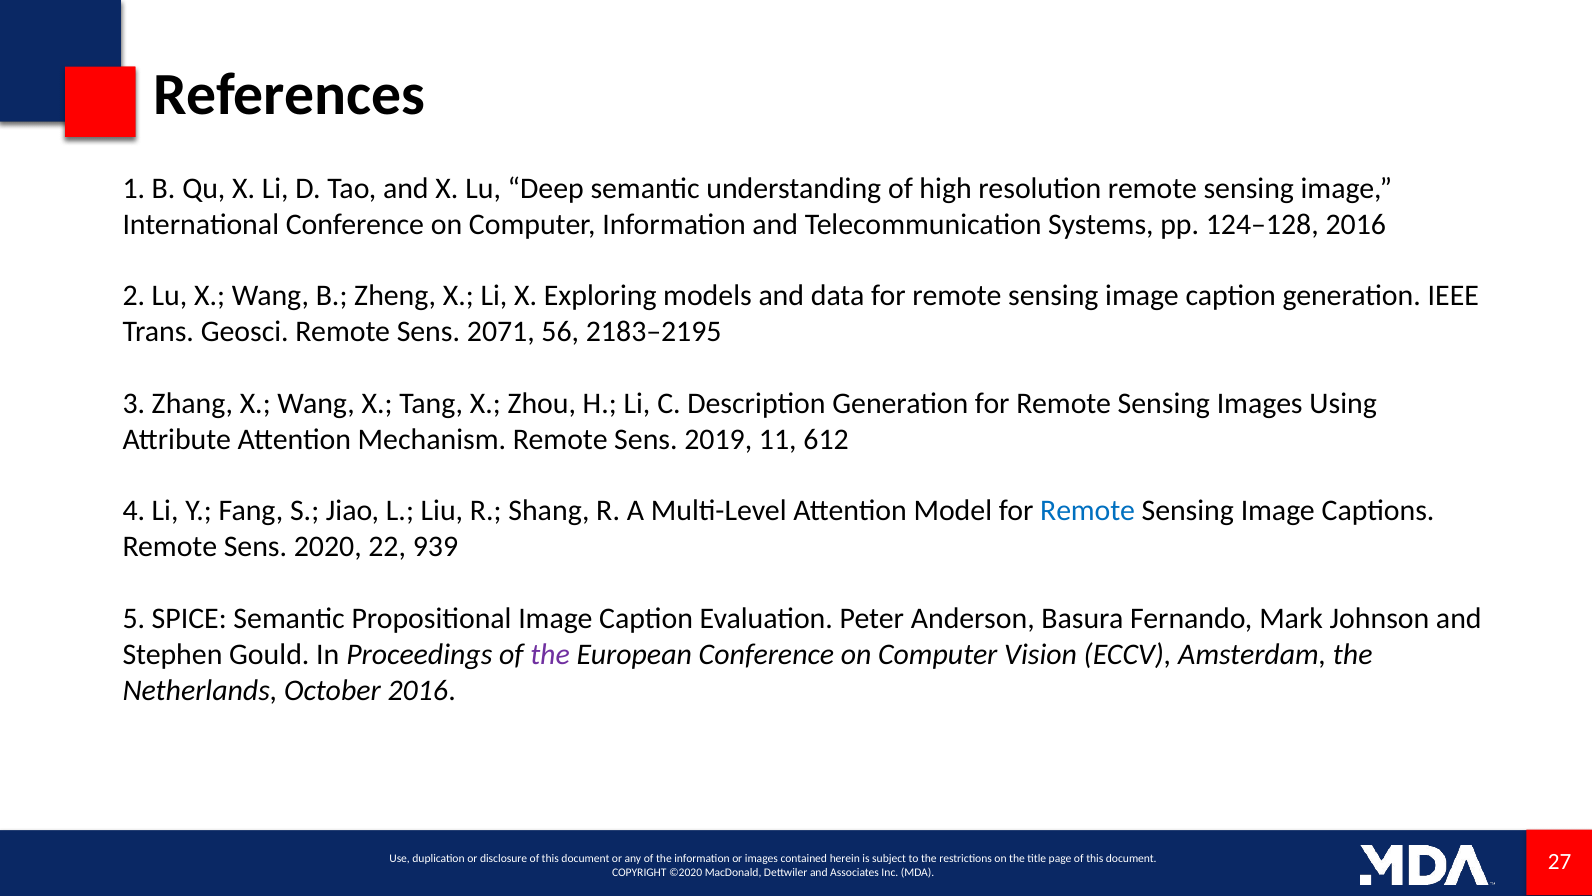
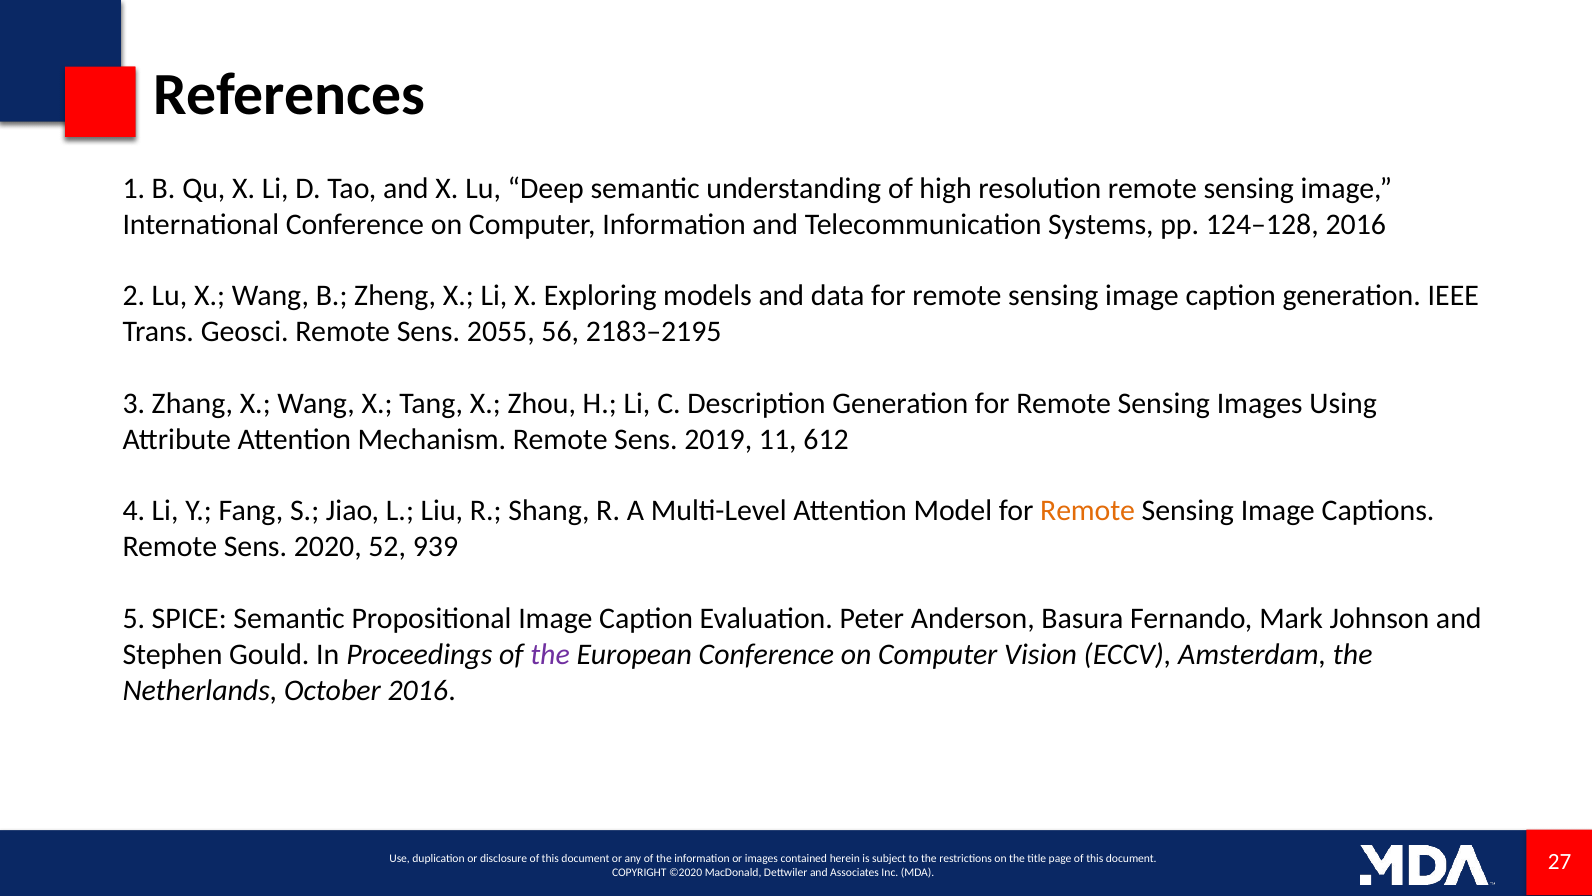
2071: 2071 -> 2055
Remote at (1088, 511) colour: blue -> orange
22: 22 -> 52
